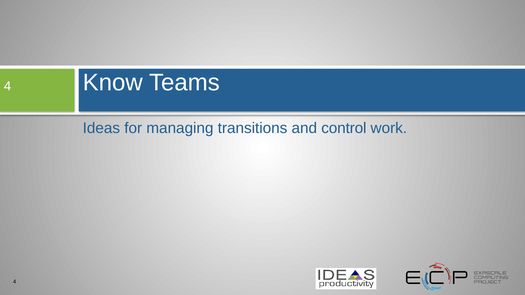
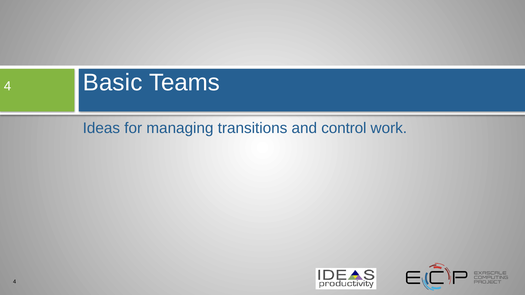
Know: Know -> Basic
